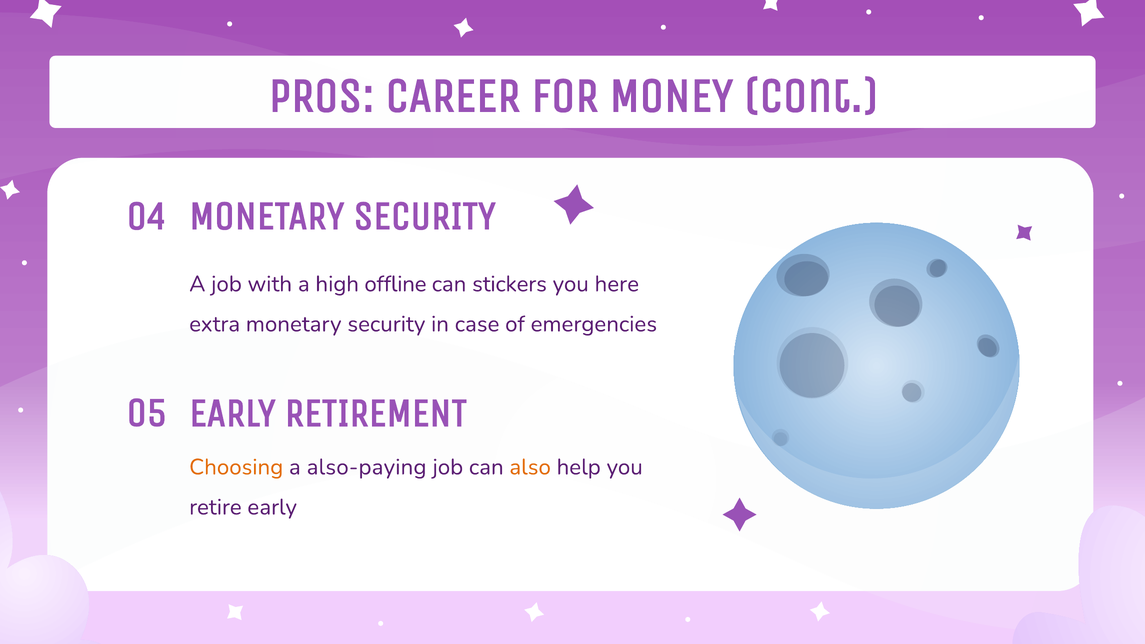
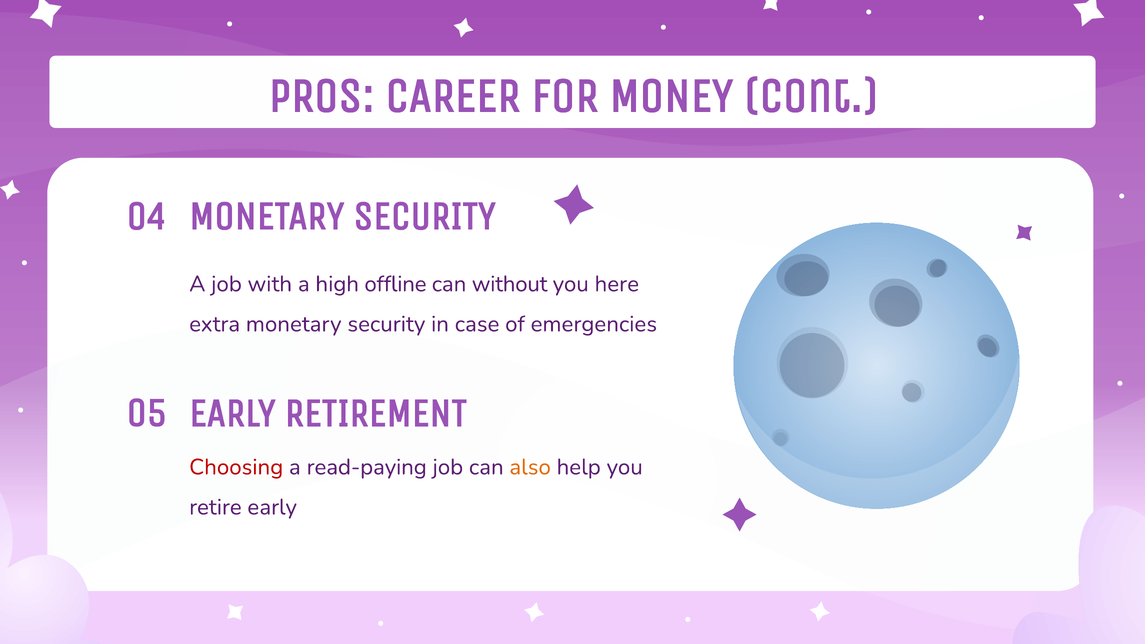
stickers: stickers -> without
Choosing colour: orange -> red
also-paying: also-paying -> read-paying
